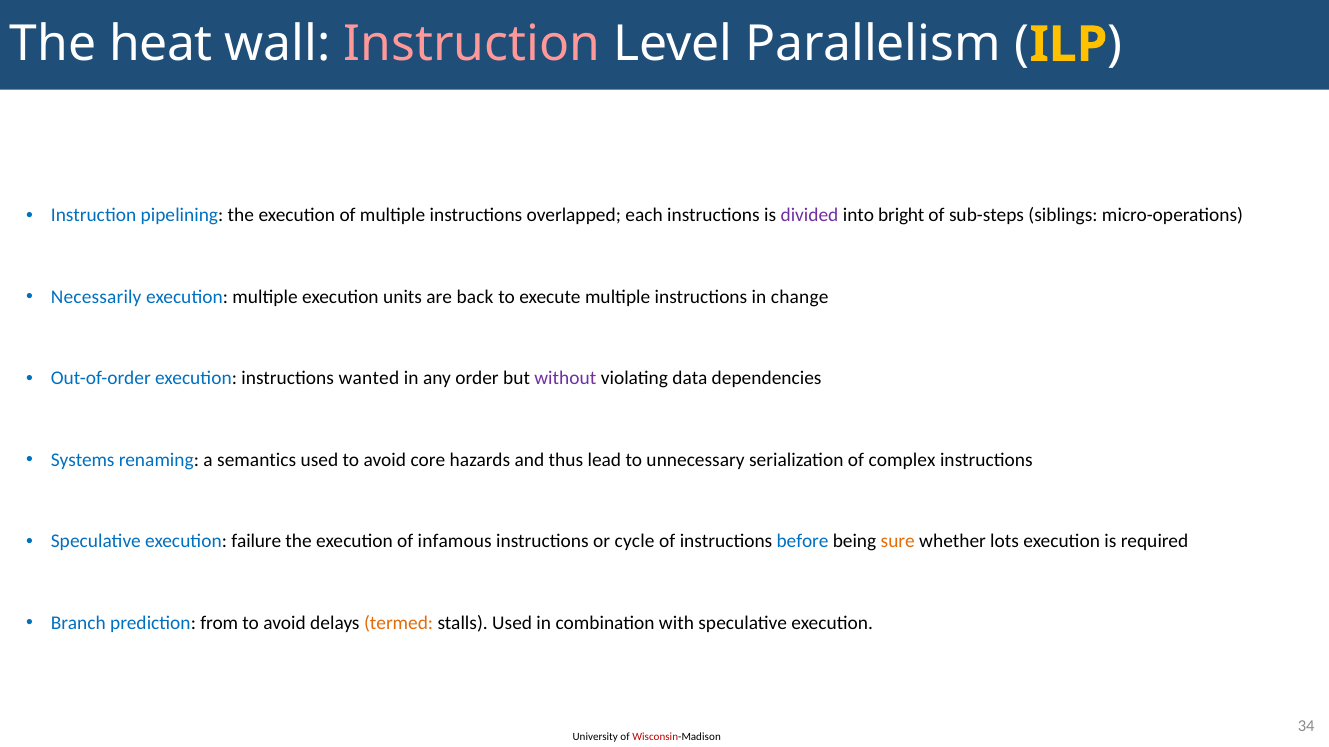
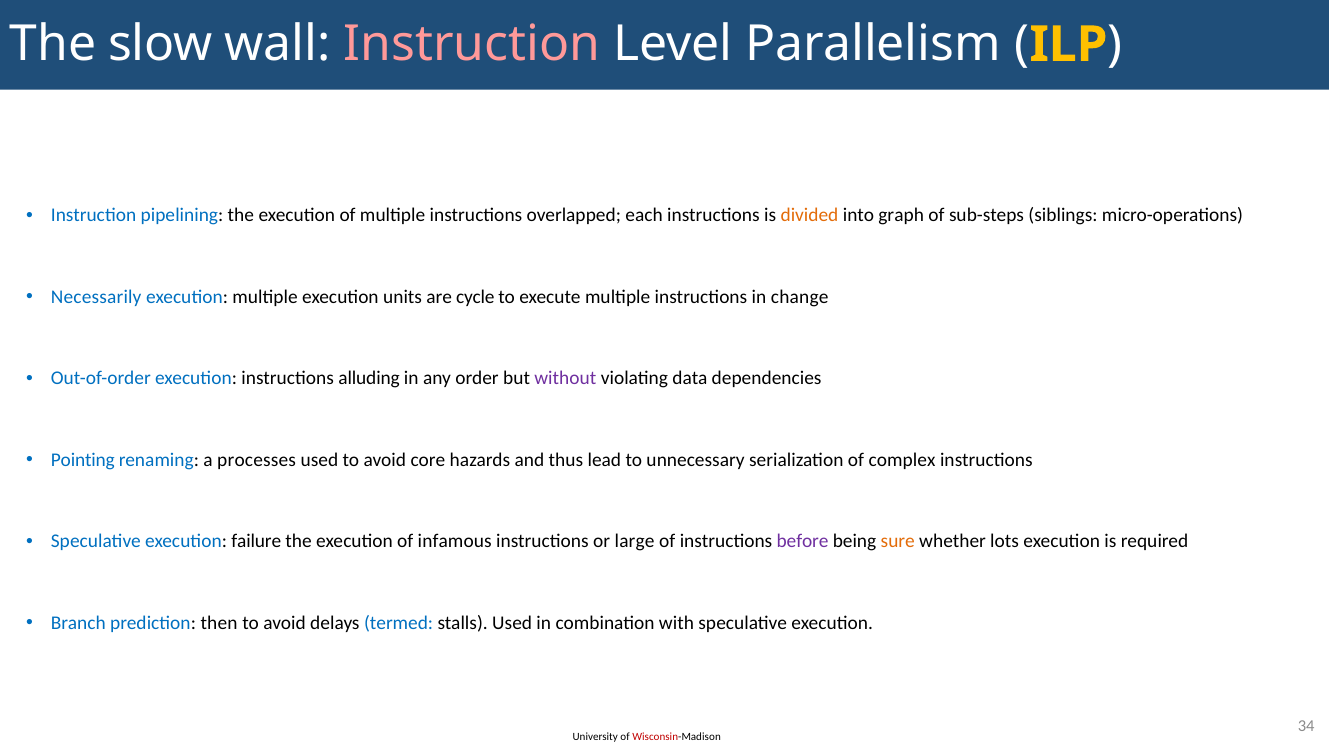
heat: heat -> slow
divided colour: purple -> orange
bright: bright -> graph
back: back -> cycle
wanted: wanted -> alluding
Systems: Systems -> Pointing
semantics: semantics -> processes
cycle: cycle -> large
before colour: blue -> purple
from: from -> then
termed colour: orange -> blue
